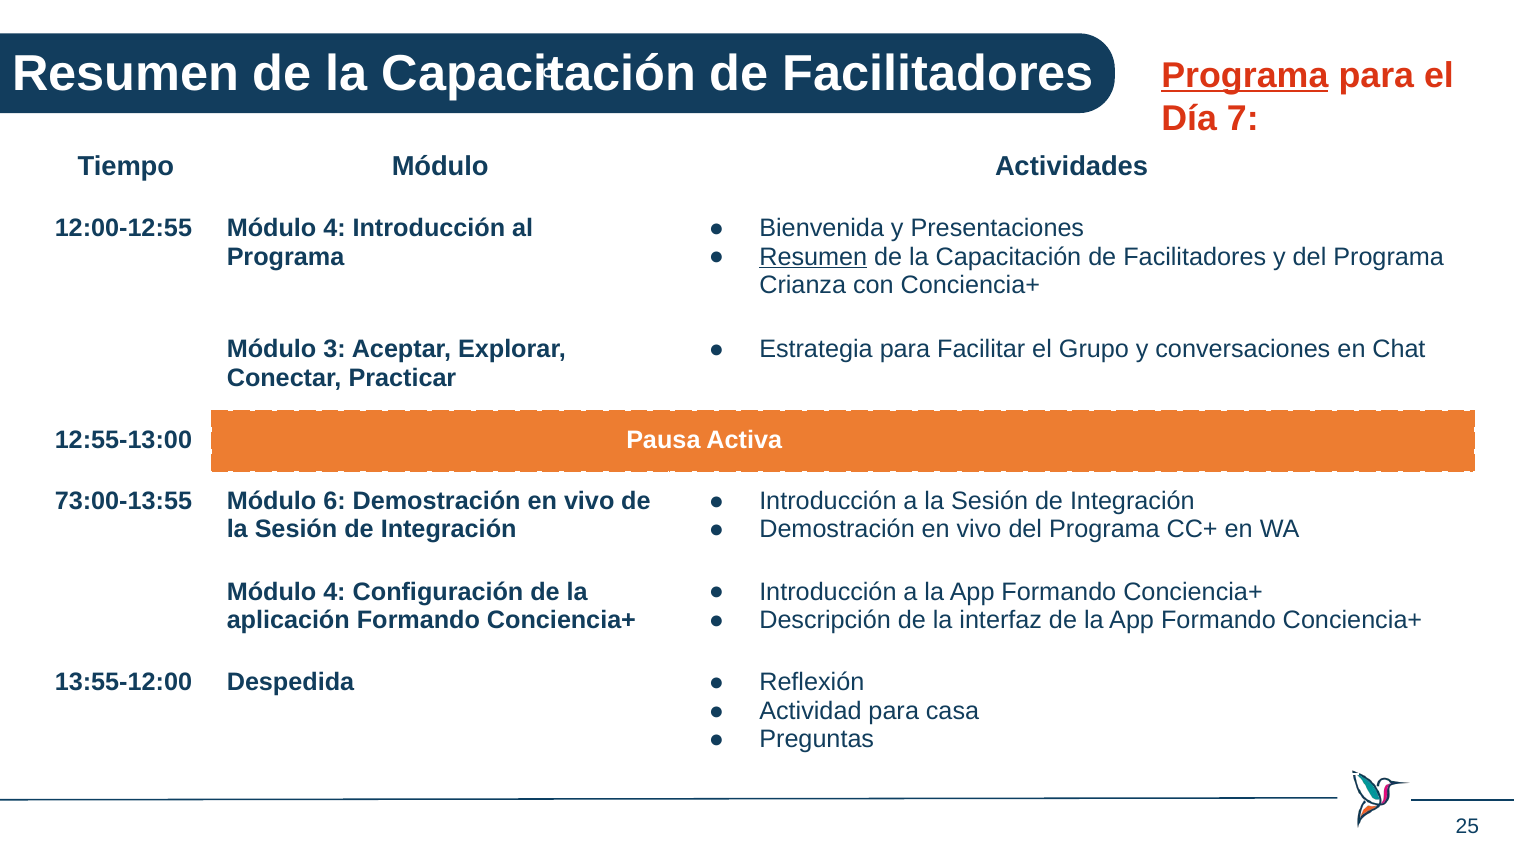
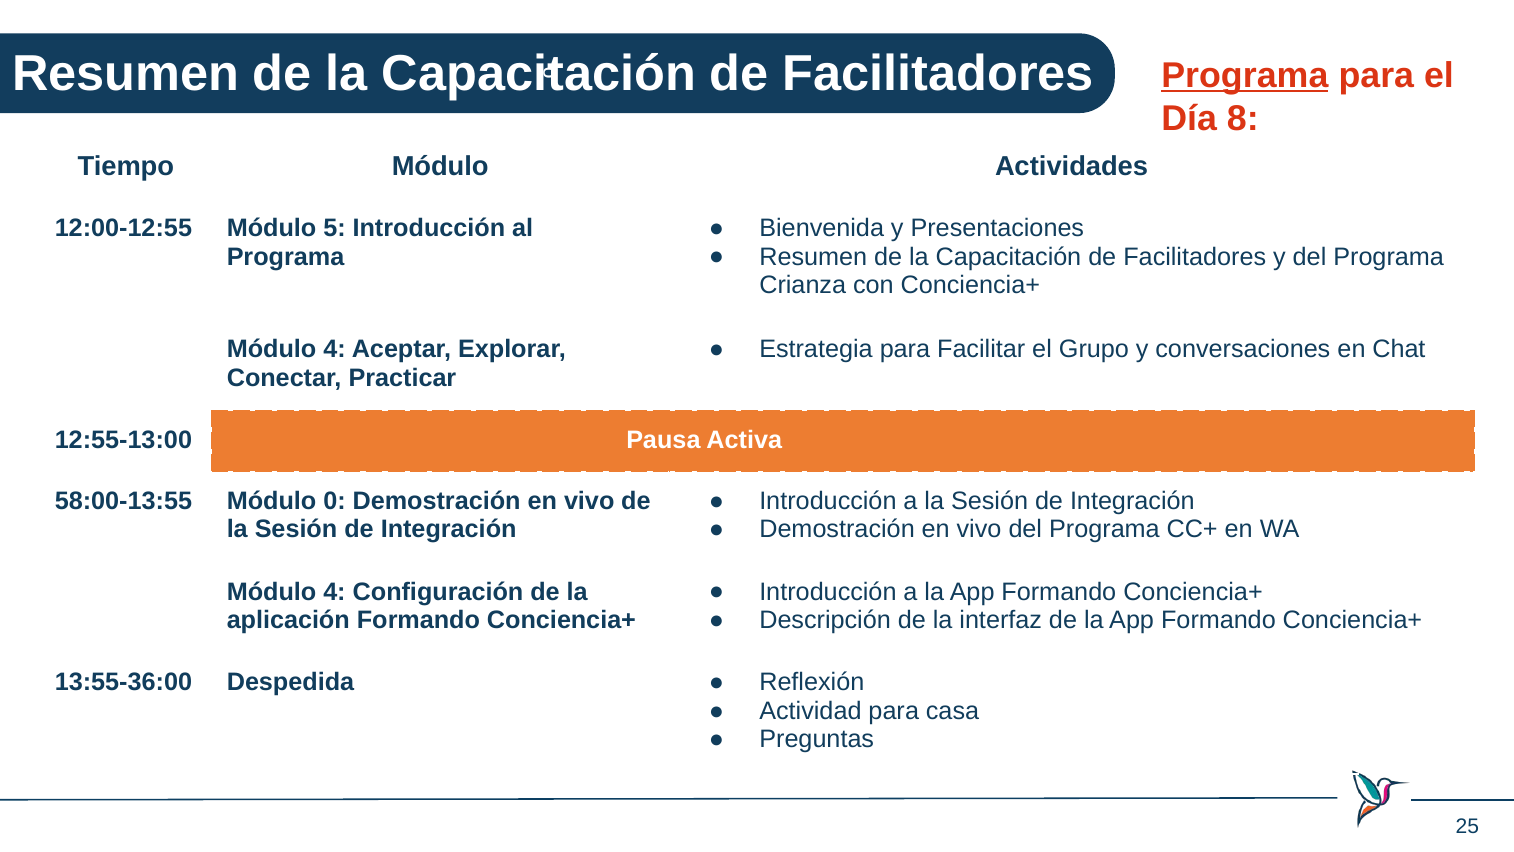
7: 7 -> 8
12:00-12:55 Módulo 4: 4 -> 5
Resumen at (813, 257) underline: present -> none
3 at (334, 349): 3 -> 4
73:00-13:55: 73:00-13:55 -> 58:00-13:55
6: 6 -> 0
13:55-12:00: 13:55-12:00 -> 13:55-36:00
